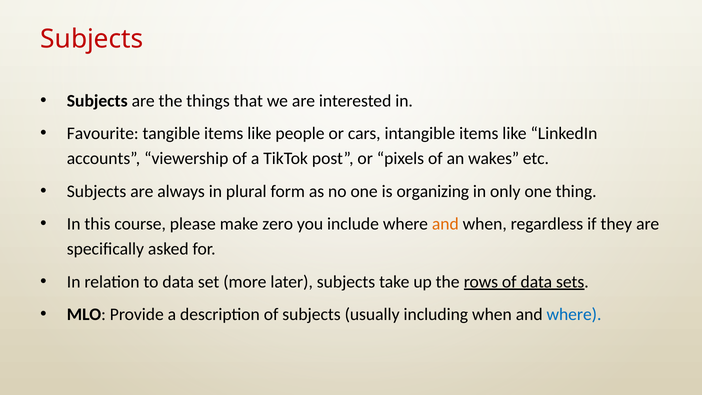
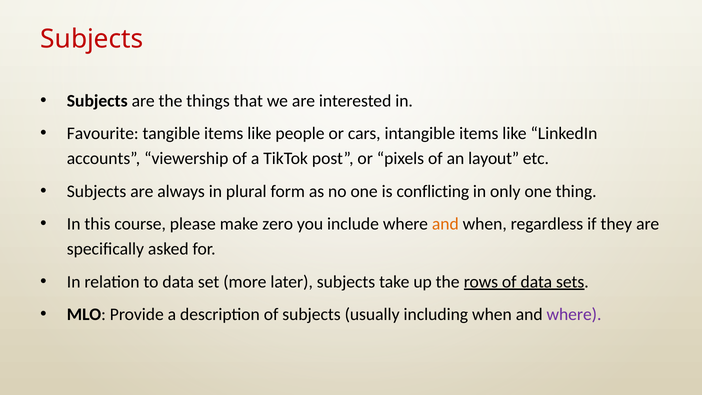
wakes: wakes -> layout
organizing: organizing -> conflicting
where at (574, 314) colour: blue -> purple
